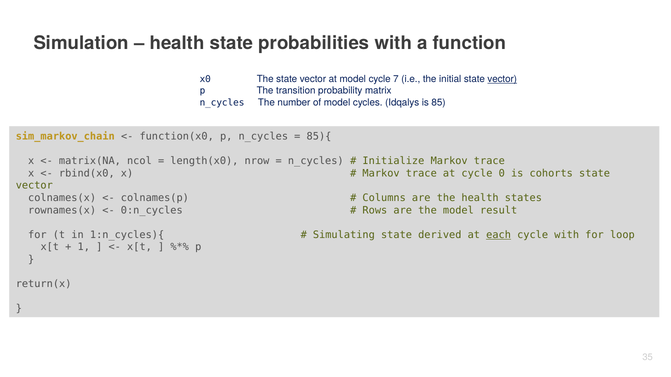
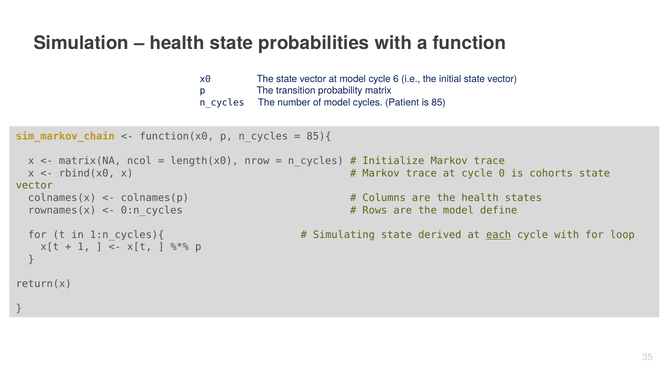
7: 7 -> 6
vector at (502, 79) underline: present -> none
Idqalys: Idqalys -> Patient
result: result -> define
